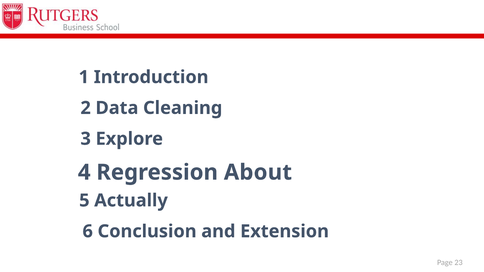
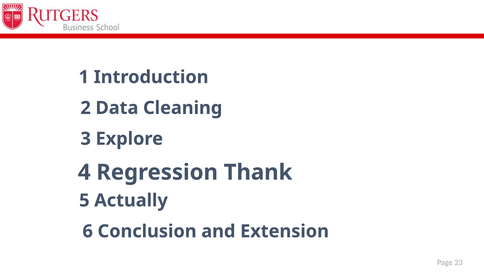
About: About -> Thank
